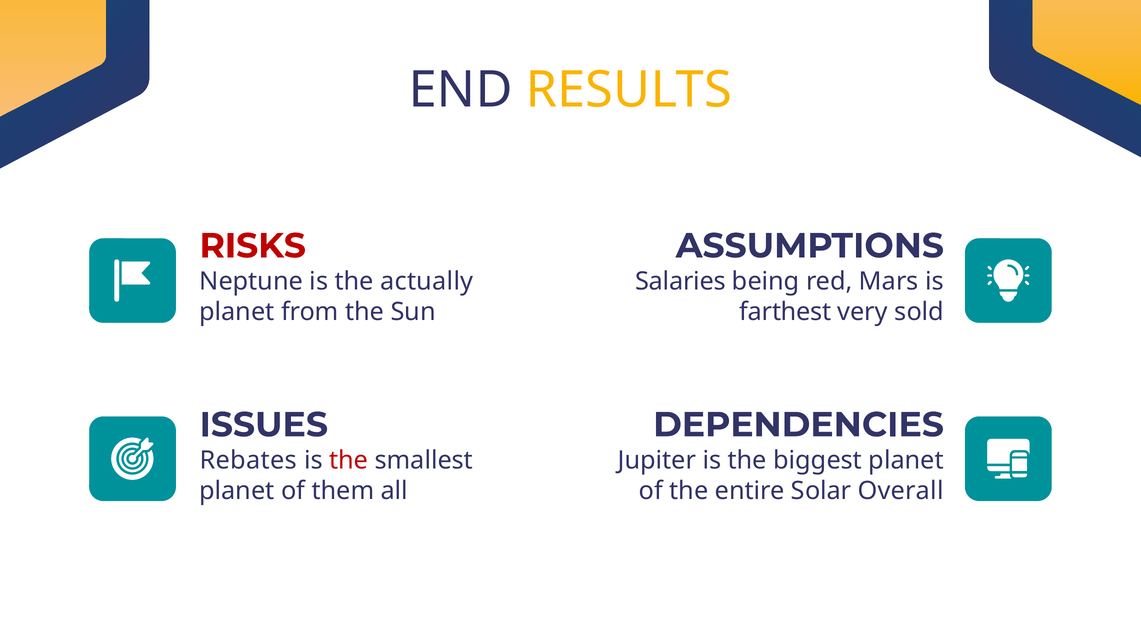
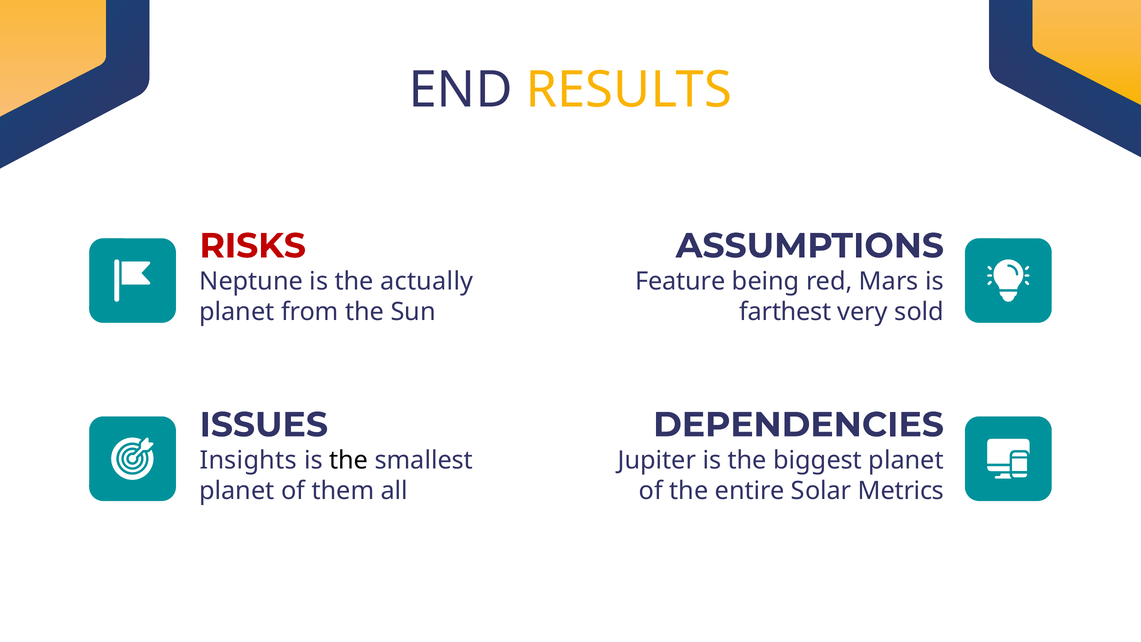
Salaries: Salaries -> Feature
Rebates: Rebates -> Insights
the at (349, 460) colour: red -> black
Overall: Overall -> Metrics
